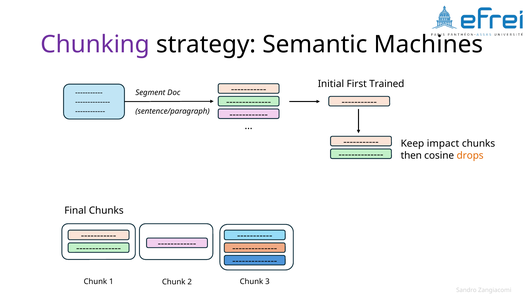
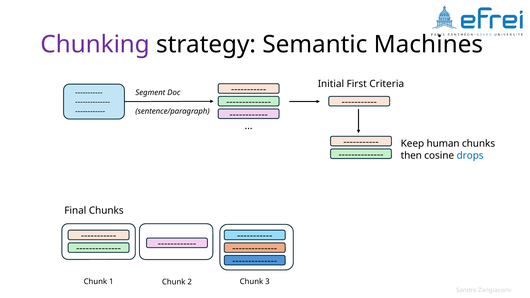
Trained: Trained -> Criteria
impact: impact -> human
drops colour: orange -> blue
